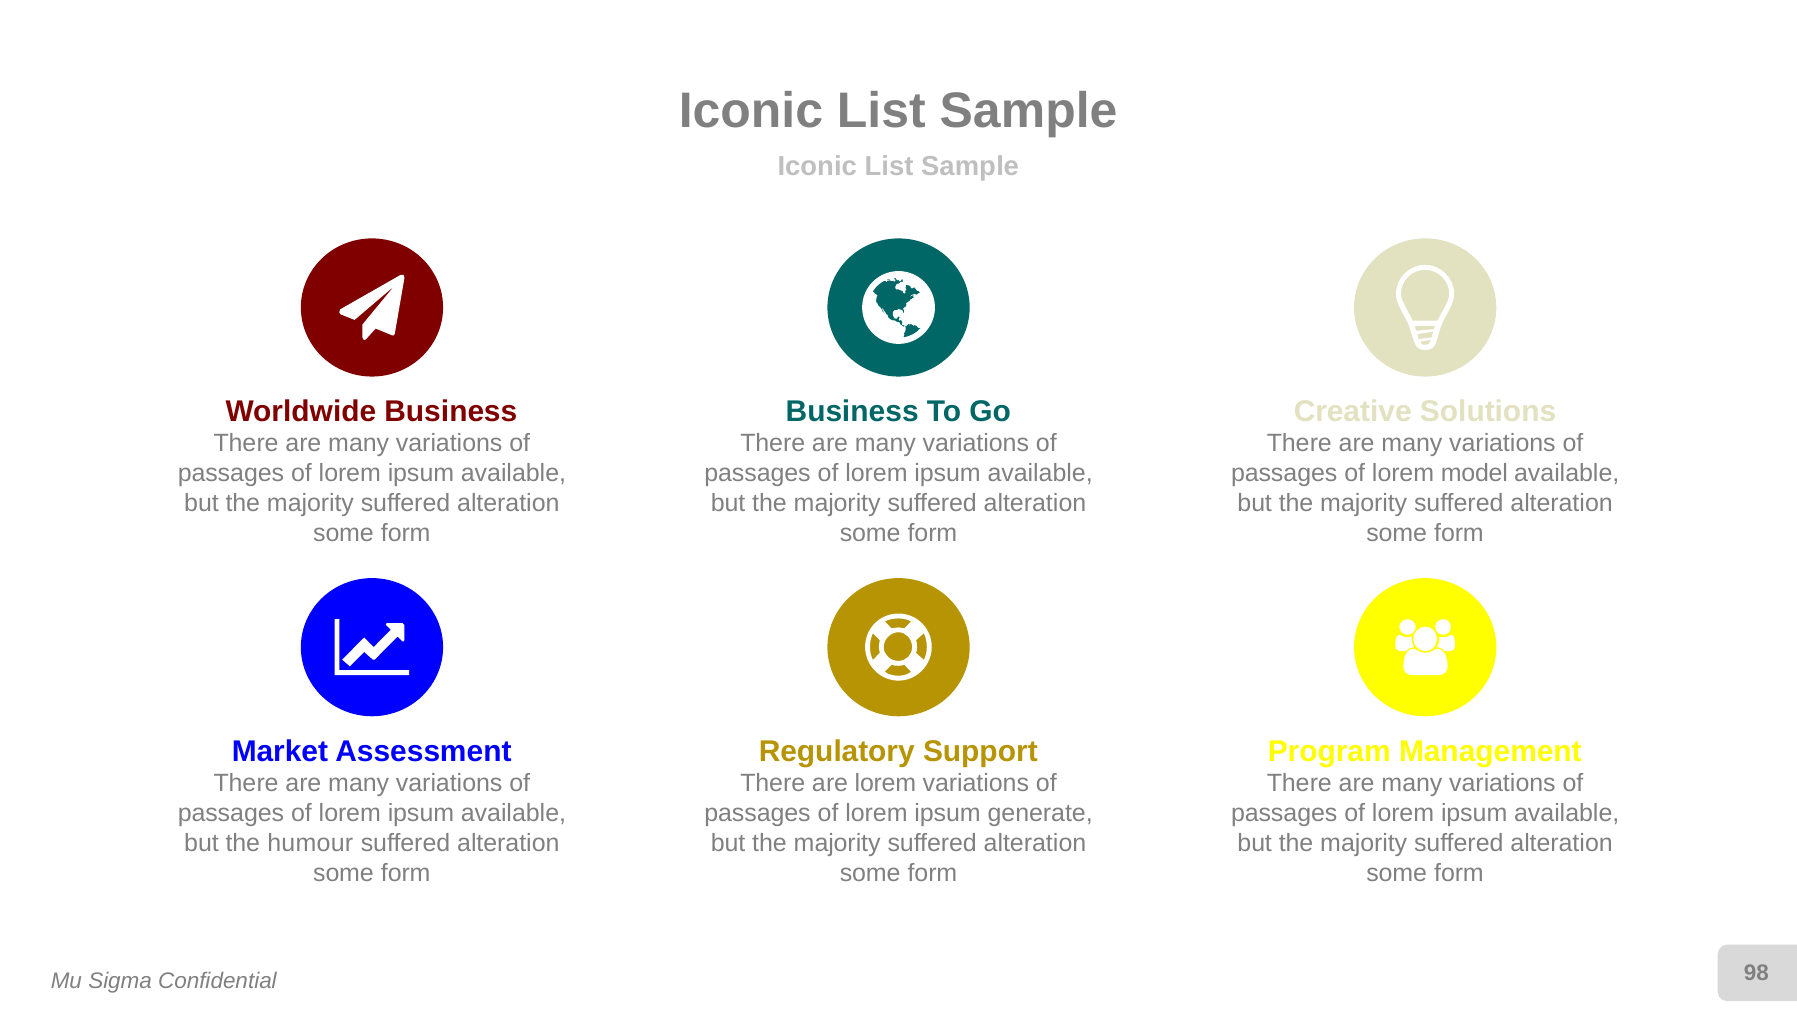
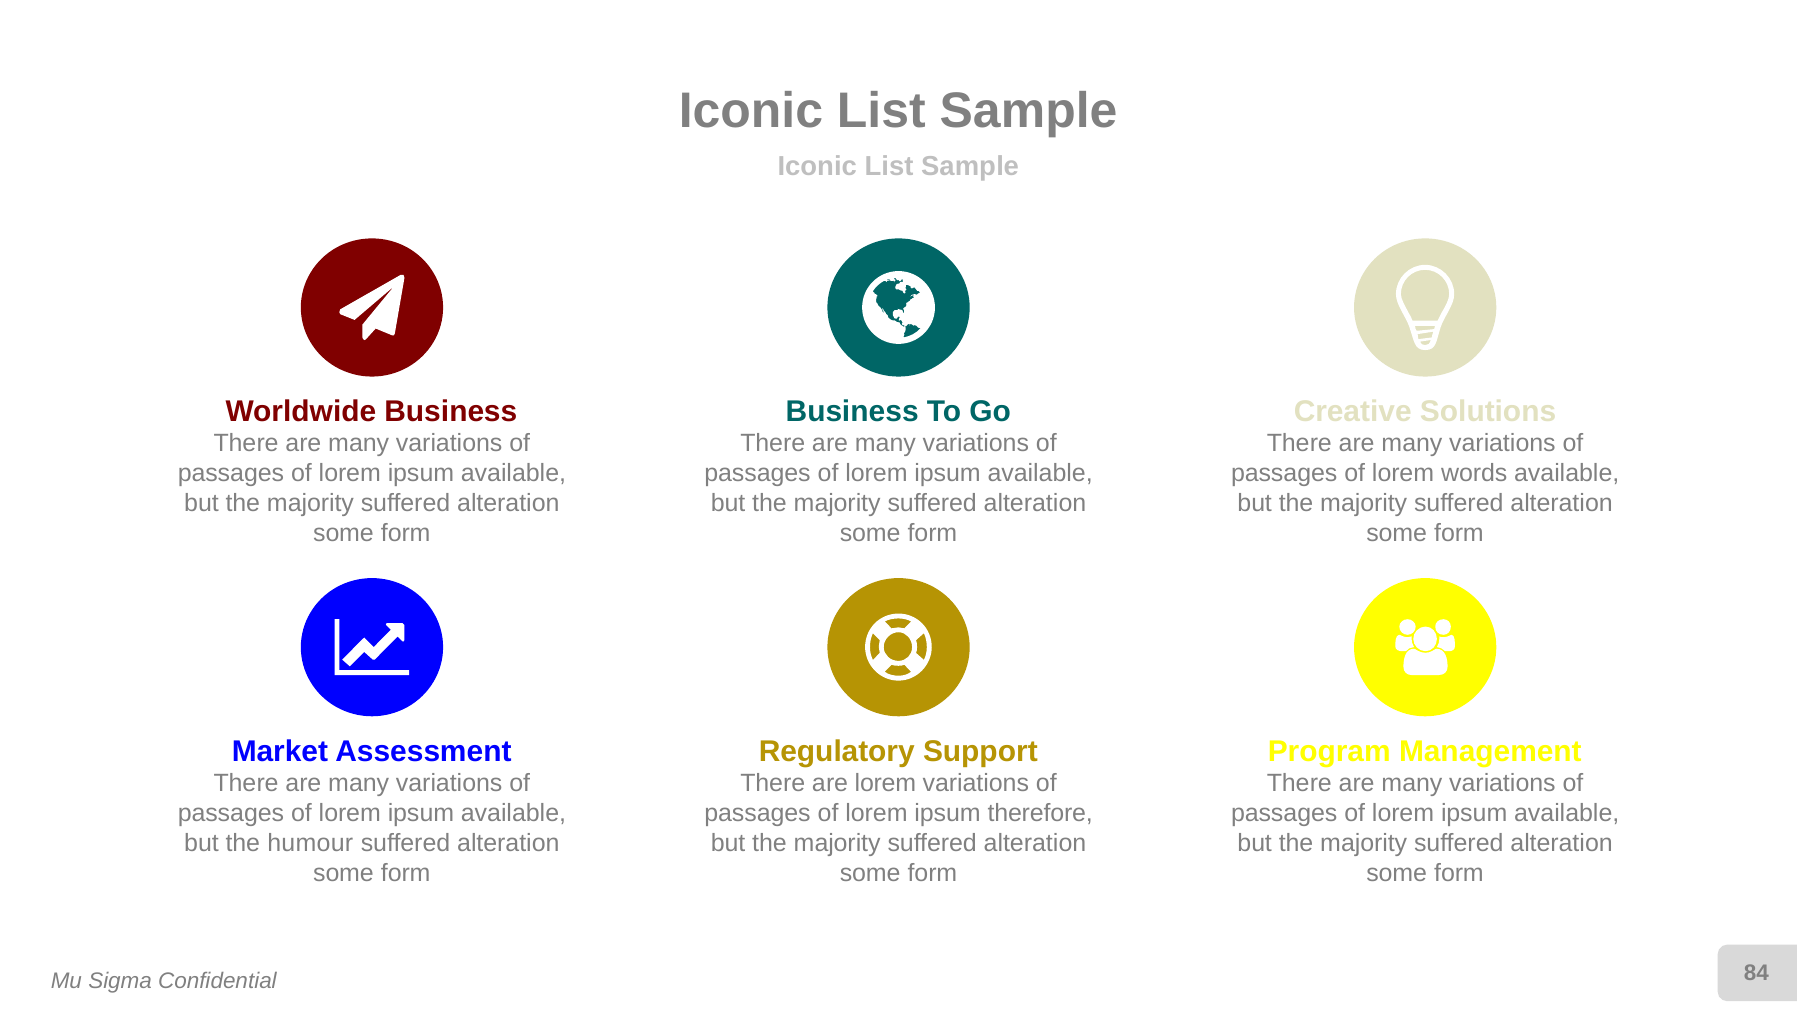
model: model -> words
generate: generate -> therefore
98: 98 -> 84
